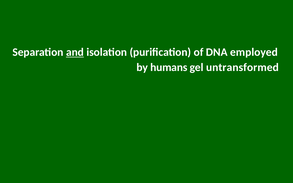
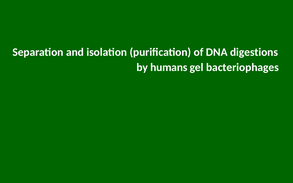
and underline: present -> none
employed: employed -> digestions
untransformed: untransformed -> bacteriophages
